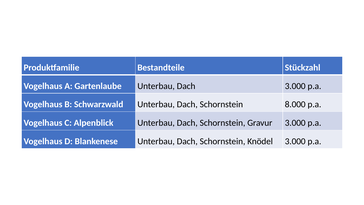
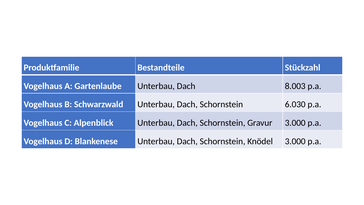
Dach 3.000: 3.000 -> 8.003
8.000: 8.000 -> 6.030
